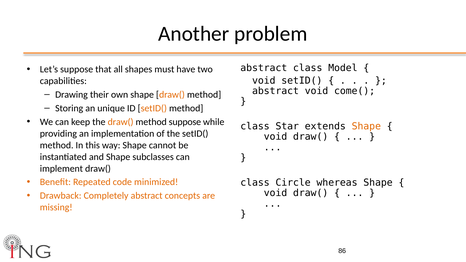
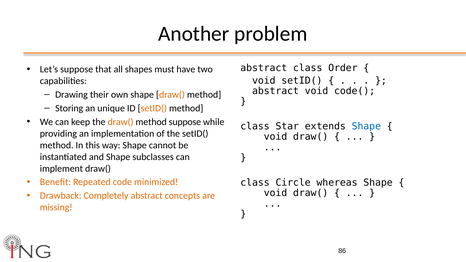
Model: Model -> Order
come(: come( -> code(
Shape at (366, 126) colour: orange -> blue
